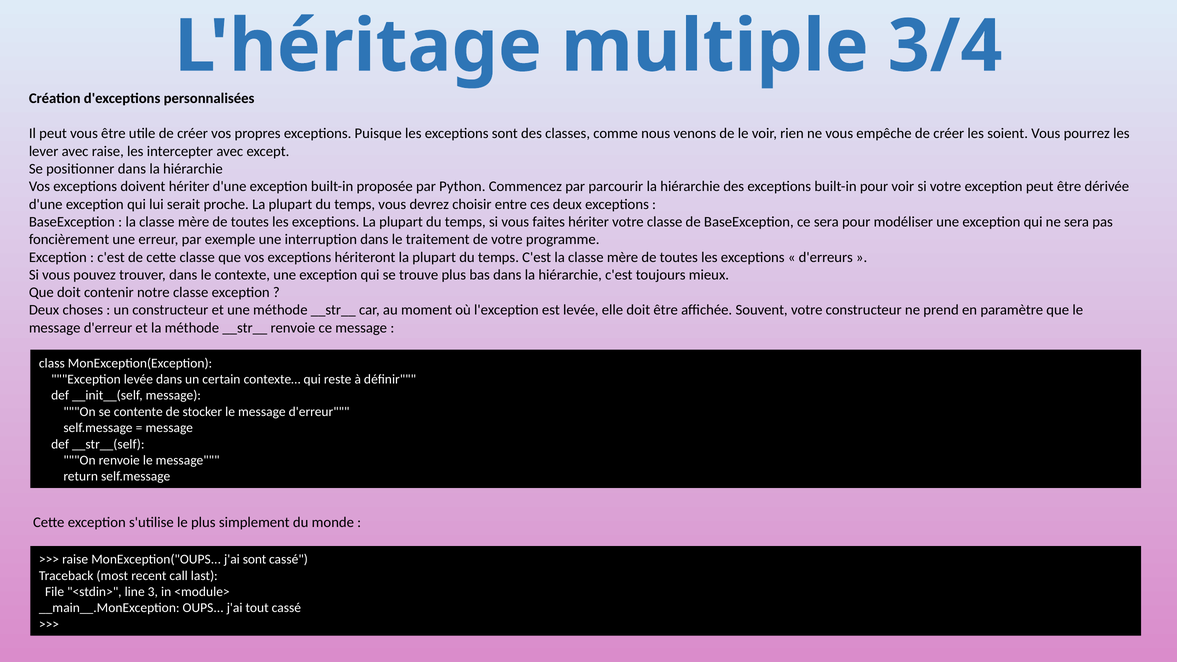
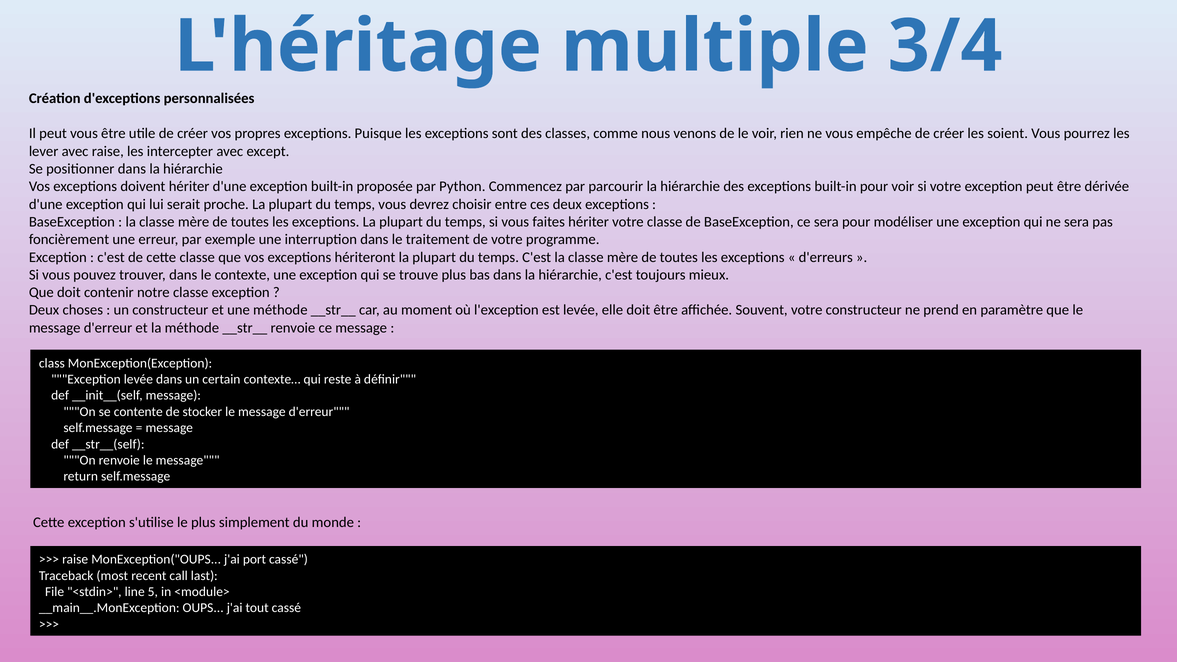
j'ai sont: sont -> port
3: 3 -> 5
